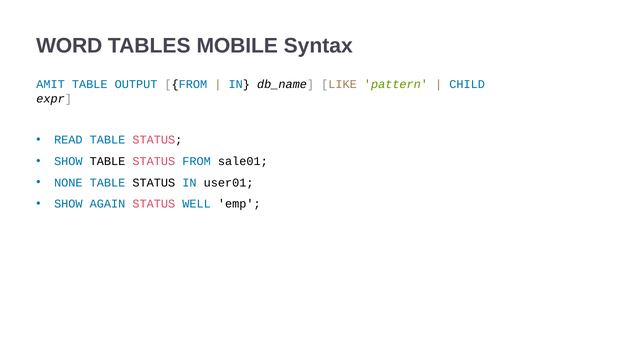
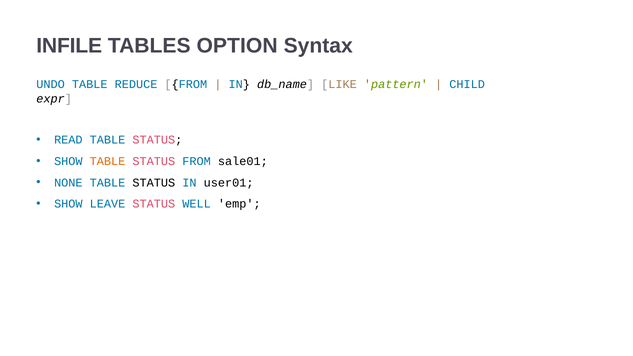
WORD: WORD -> INFILE
MOBILE: MOBILE -> OPTION
AMIT: AMIT -> UNDO
OUTPUT: OUTPUT -> REDUCE
TABLE at (108, 161) colour: black -> orange
AGAIN: AGAIN -> LEAVE
